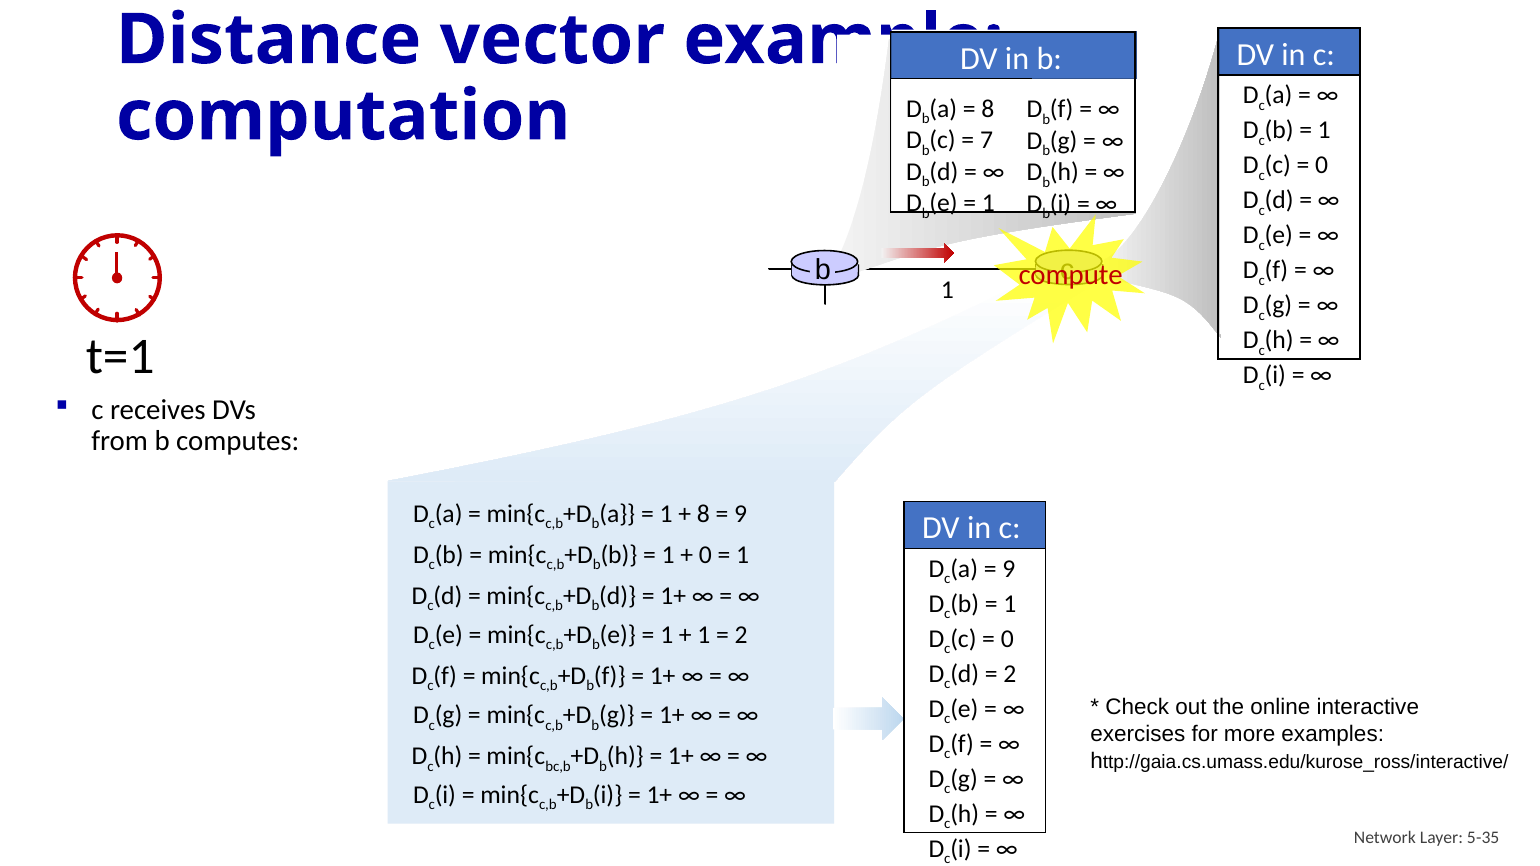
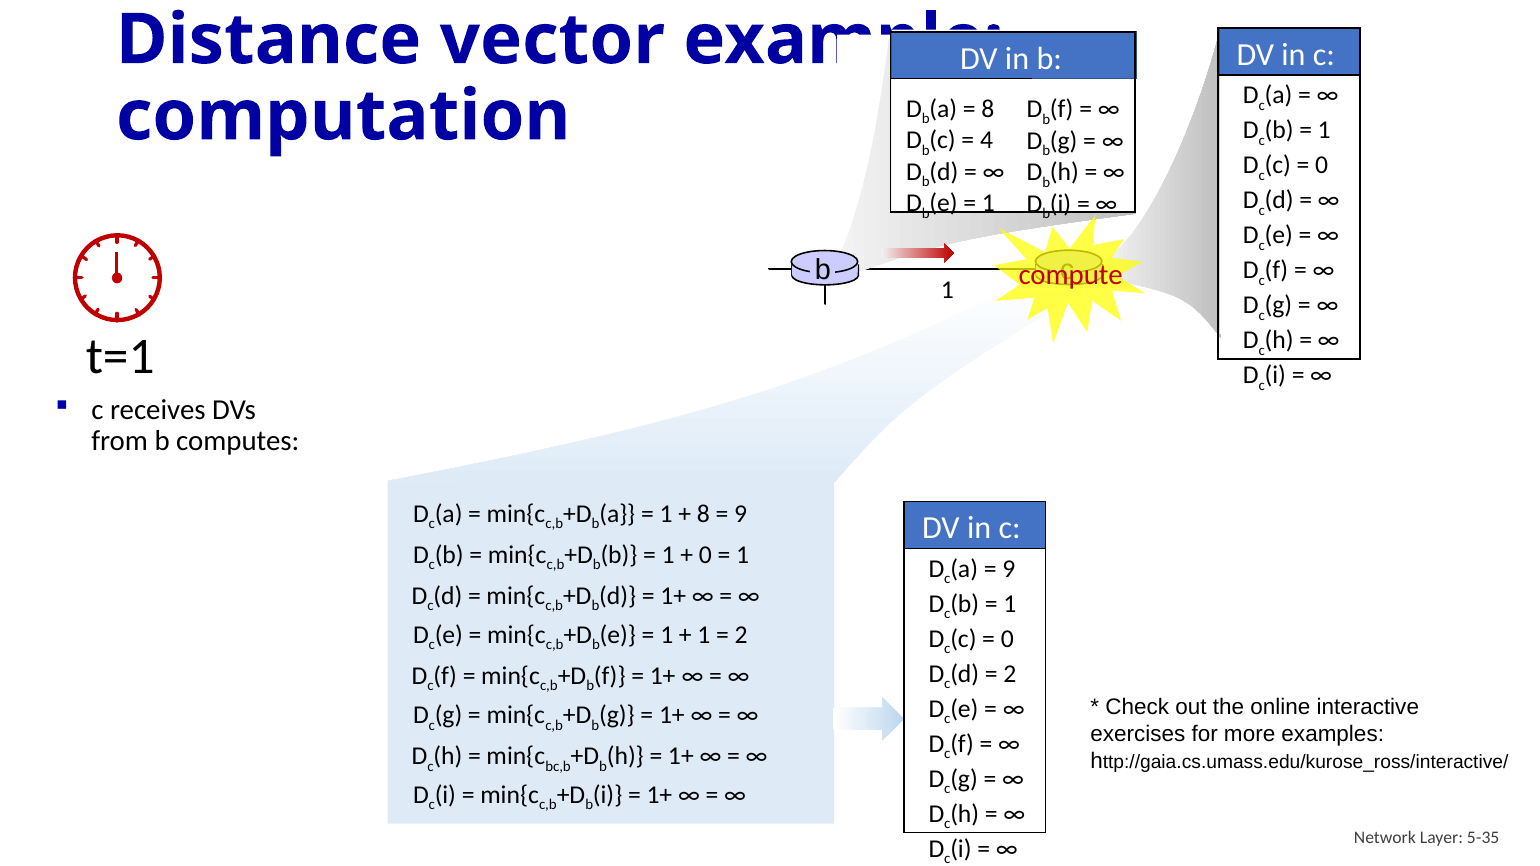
7: 7 -> 4
